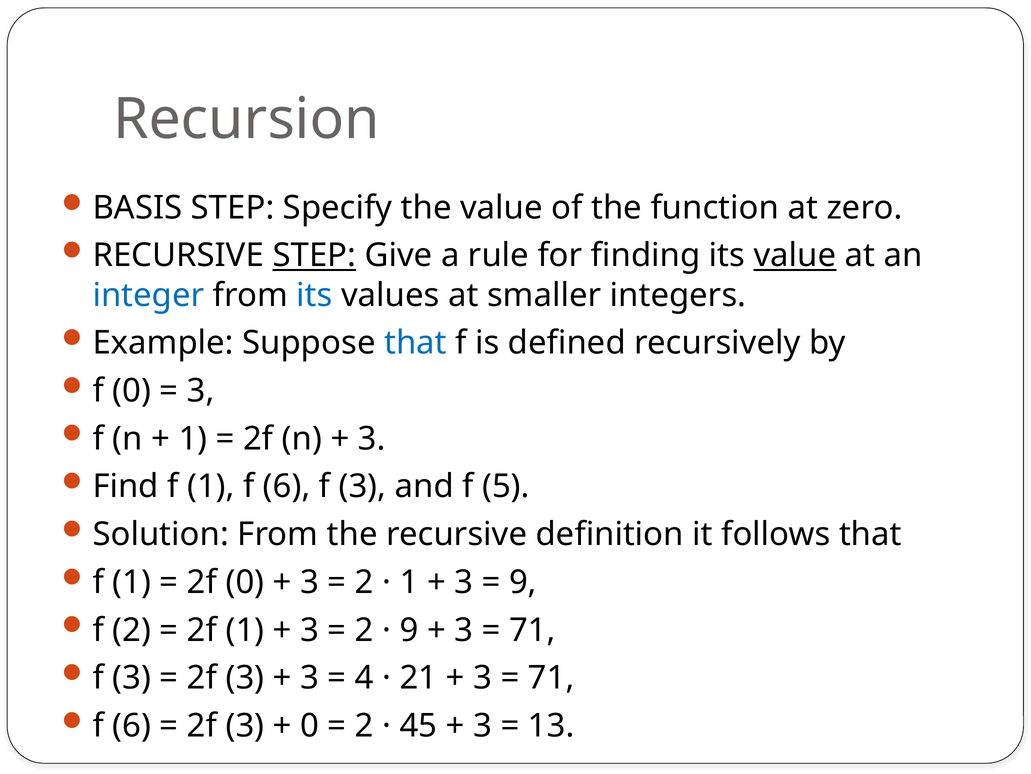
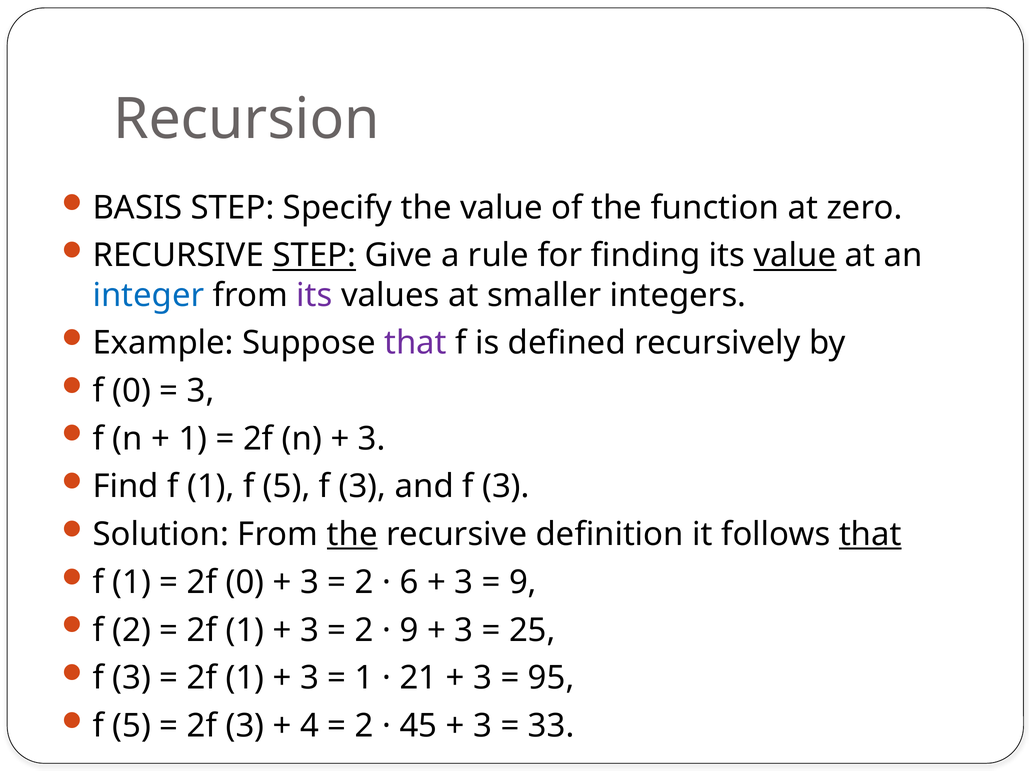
its at (315, 295) colour: blue -> purple
that at (415, 343) colour: blue -> purple
1 f 6: 6 -> 5
and f 5: 5 -> 3
the at (352, 534) underline: none -> present
that at (870, 534) underline: none -> present
1 at (409, 582): 1 -> 6
71 at (532, 630): 71 -> 25
3 at (245, 677): 3 -> 1
4 at (364, 677): 4 -> 1
71 at (551, 677): 71 -> 95
6 at (132, 725): 6 -> 5
0 at (310, 725): 0 -> 4
13: 13 -> 33
